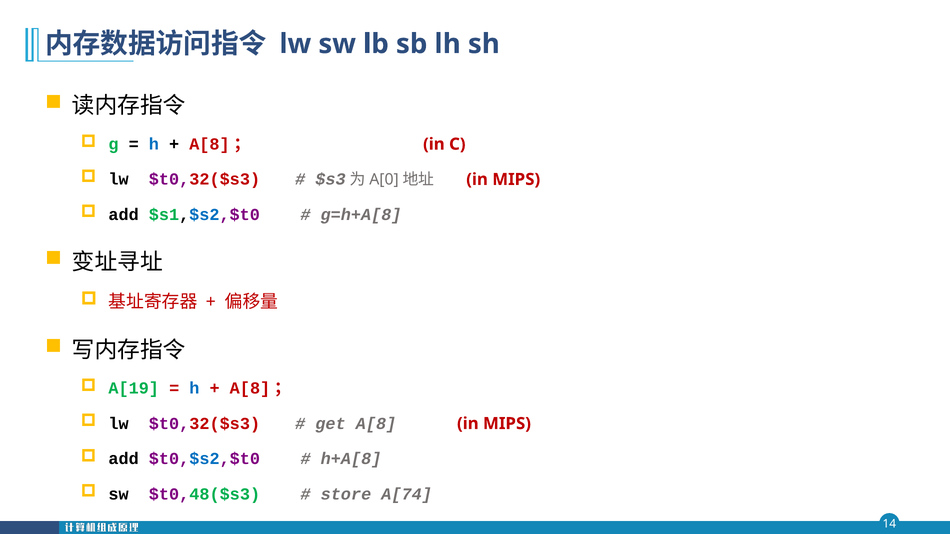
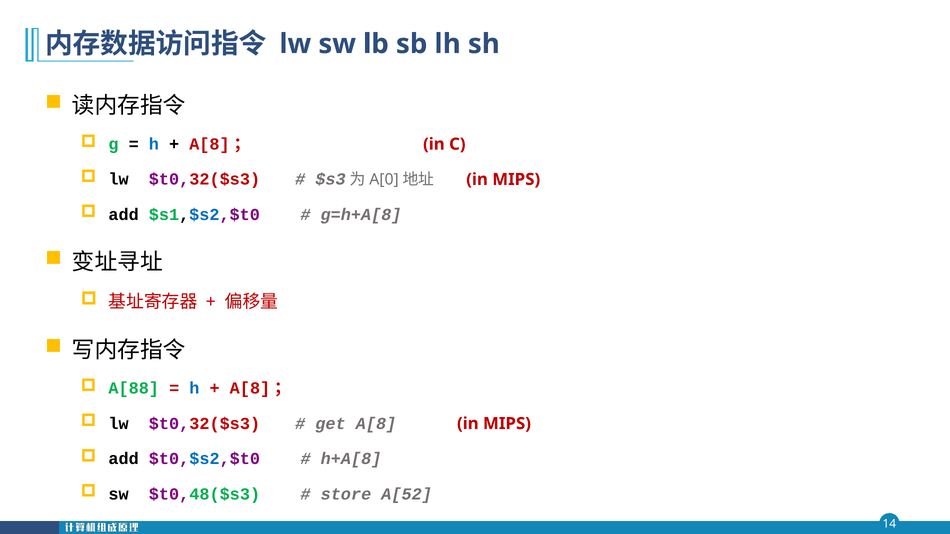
A[19: A[19 -> A[88
A[74: A[74 -> A[52
